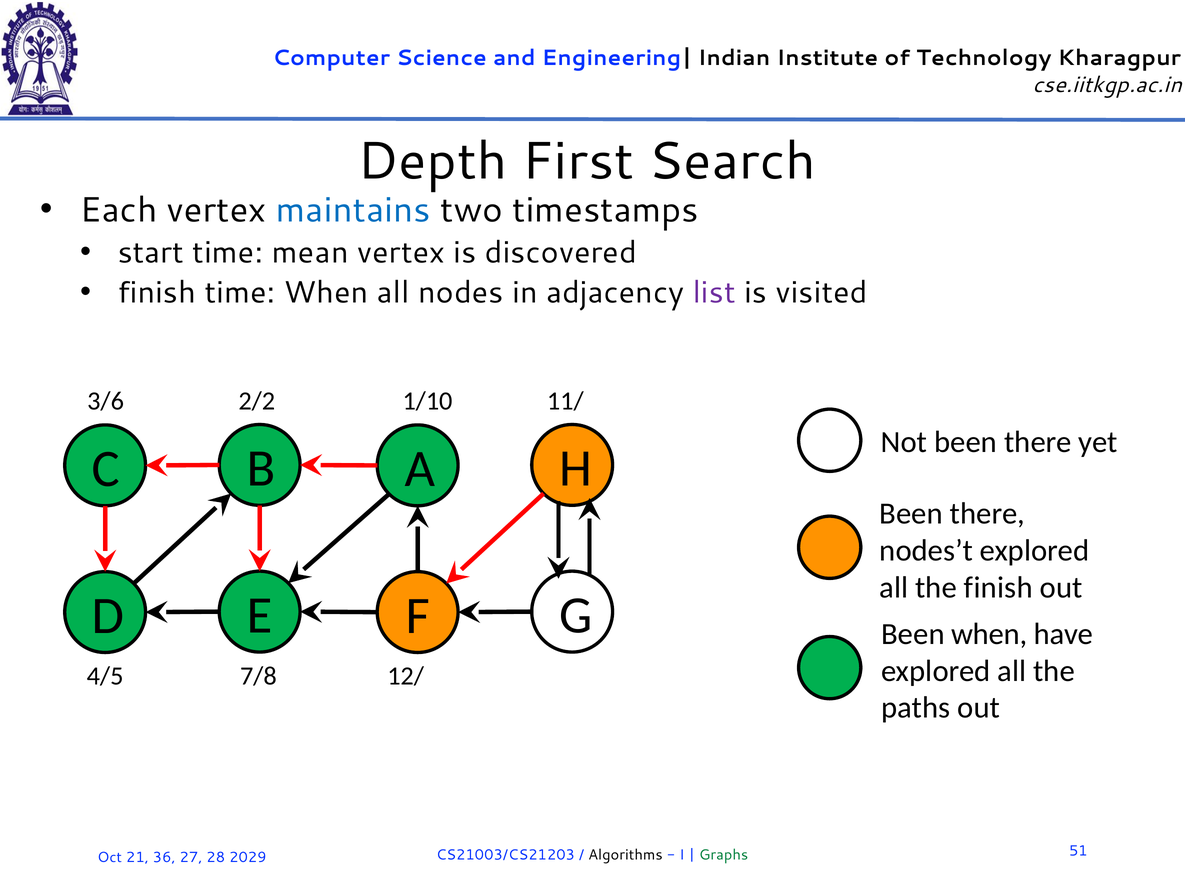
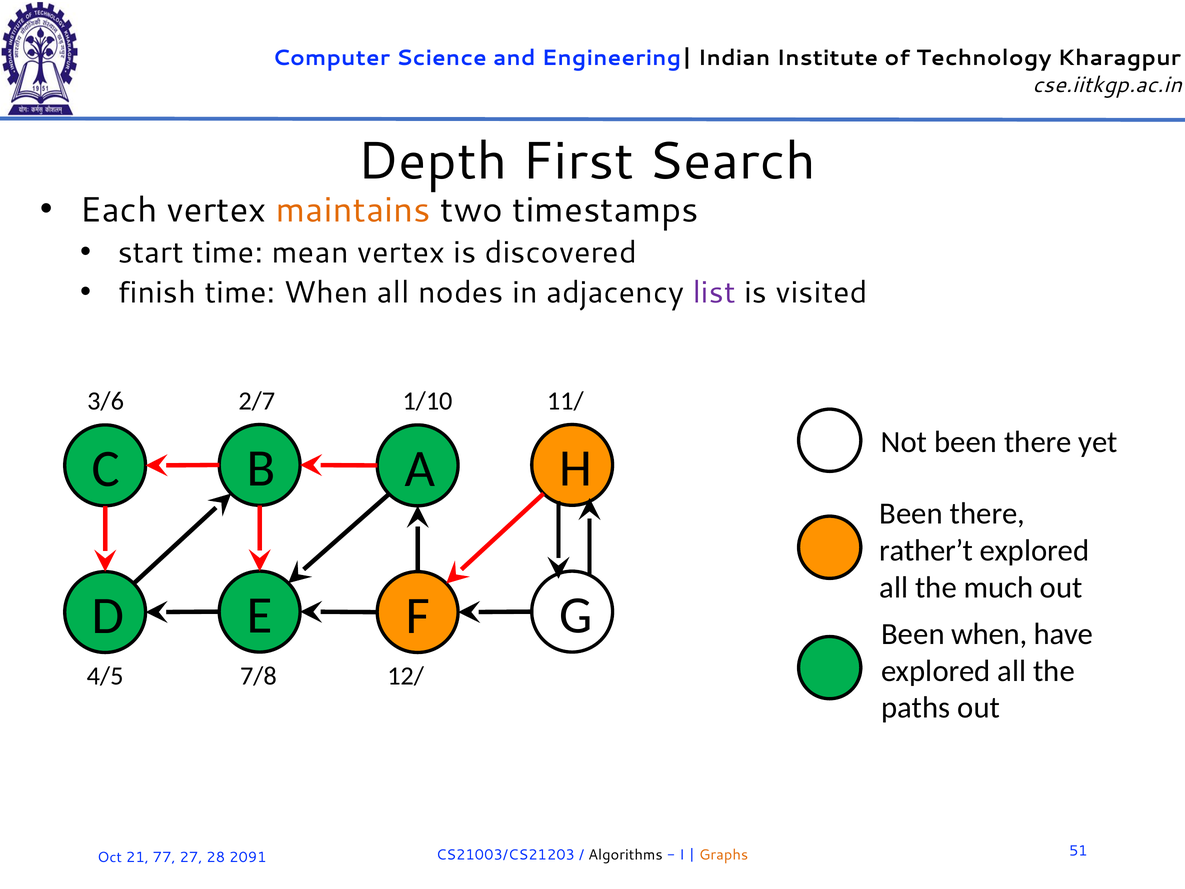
maintains colour: blue -> orange
2/2: 2/2 -> 2/7
nodes’t: nodes’t -> rather’t
the finish: finish -> much
36: 36 -> 77
2029: 2029 -> 2091
Graphs colour: green -> orange
